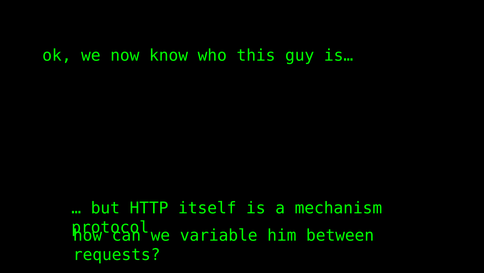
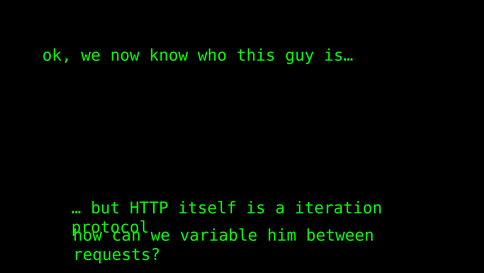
mechanism: mechanism -> iteration
